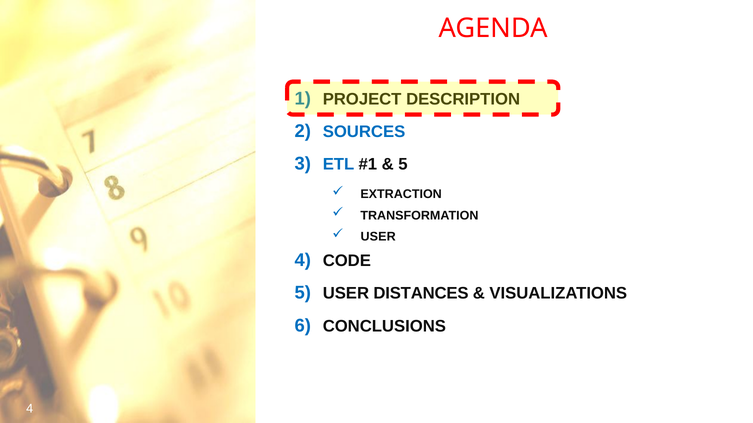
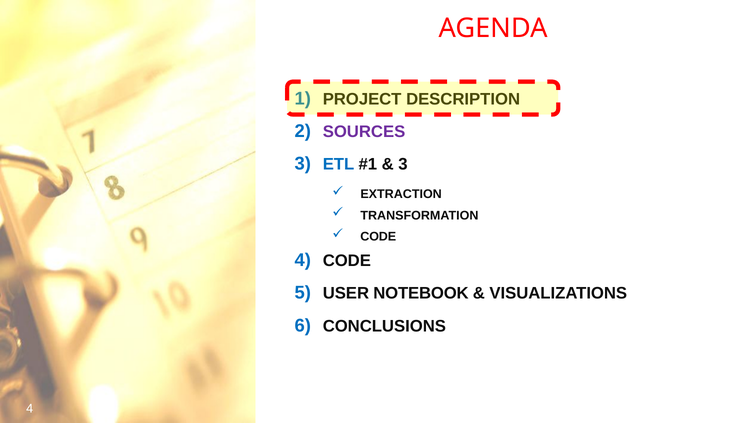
SOURCES colour: blue -> purple
5 at (403, 165): 5 -> 3
USER at (378, 237): USER -> CODE
DISTANCES: DISTANCES -> NOTEBOOK
